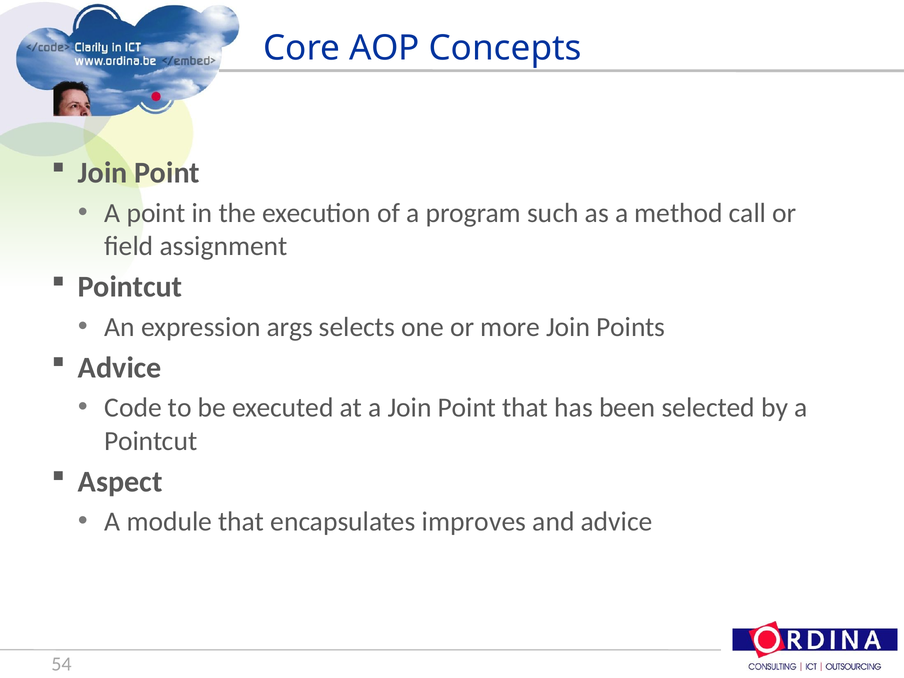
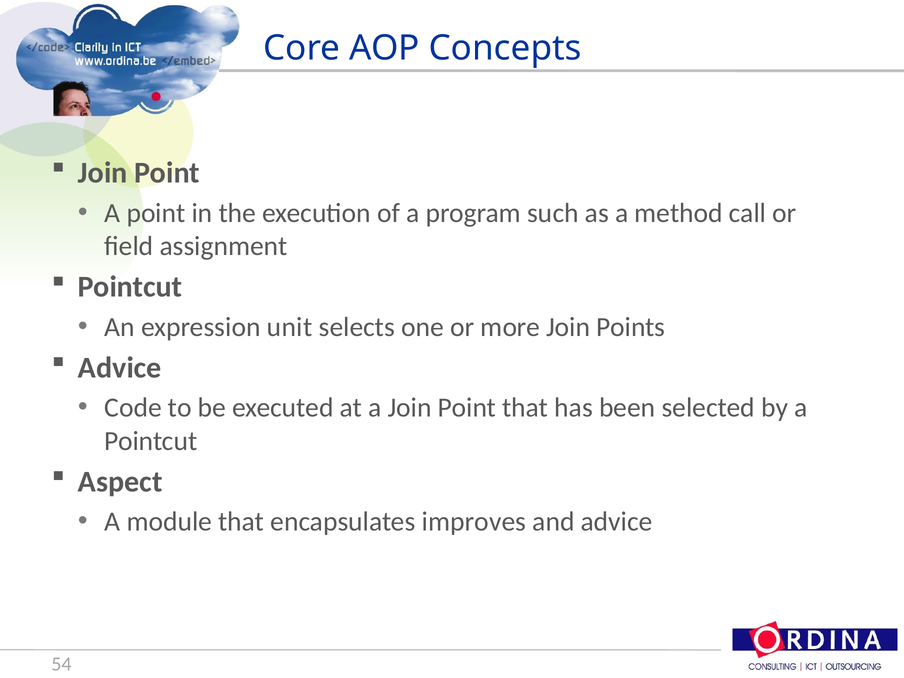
args: args -> unit
